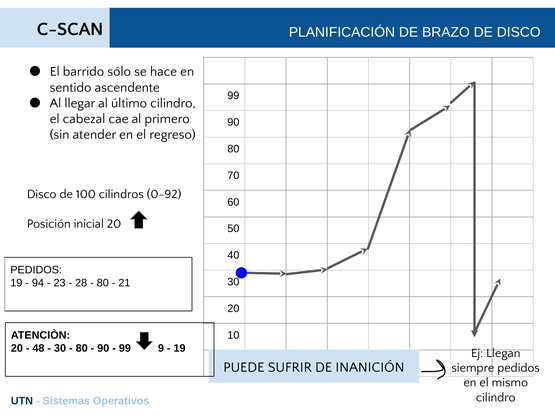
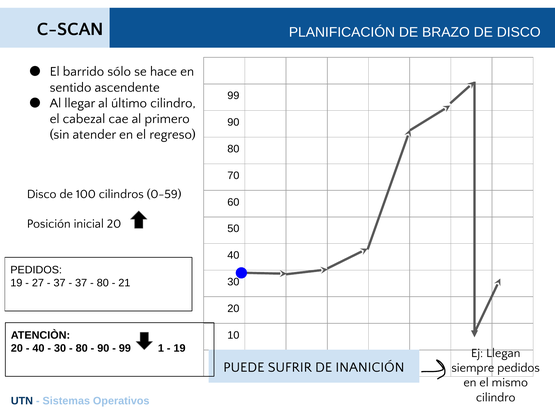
0-92: 0-92 -> 0-59
94: 94 -> 27
23 at (60, 283): 23 -> 37
28 at (81, 283): 28 -> 37
48 at (38, 349): 48 -> 40
9: 9 -> 1
